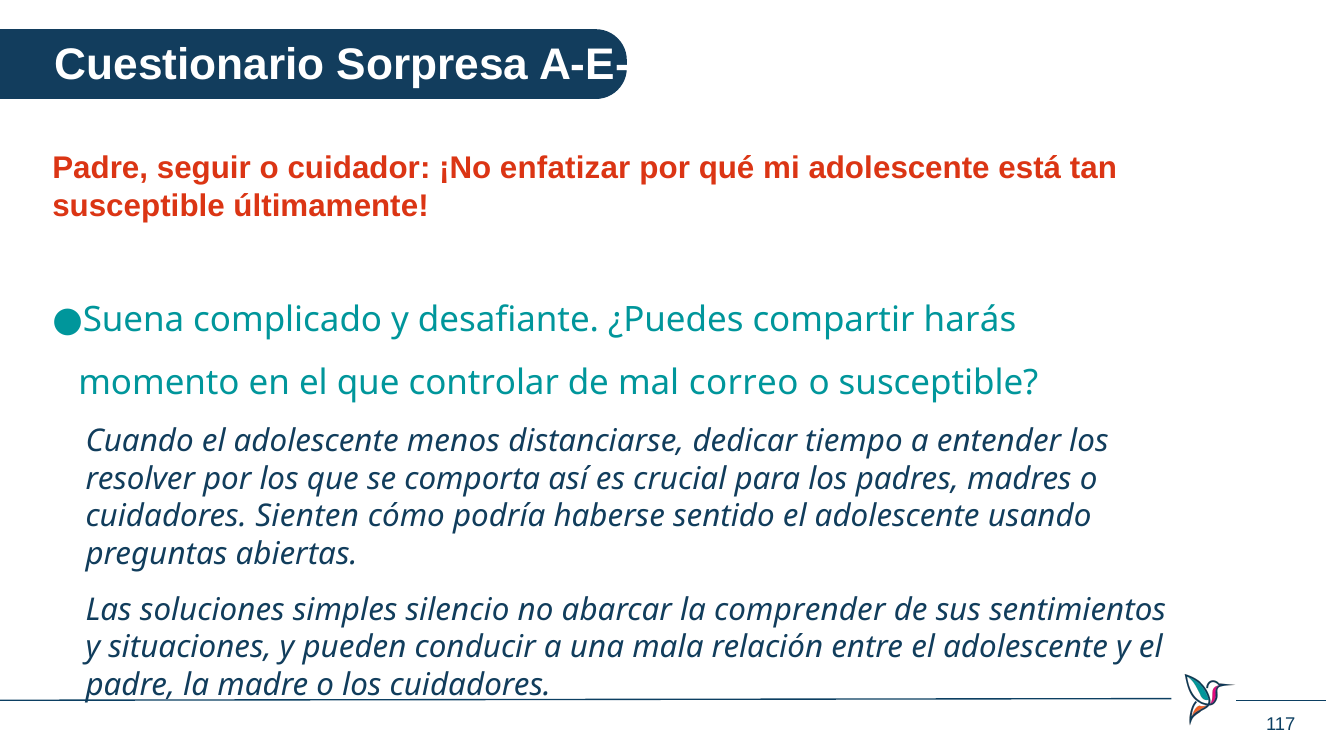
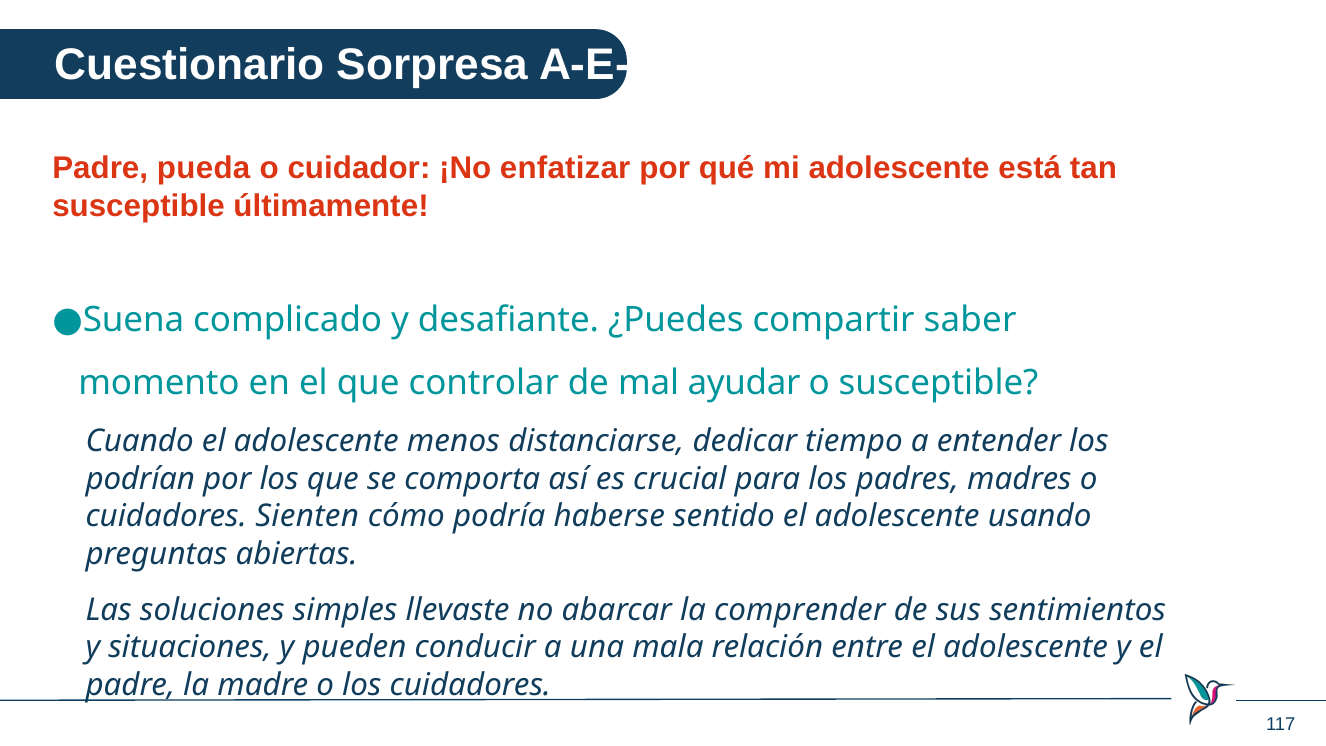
seguir: seguir -> pueda
harás: harás -> saber
correo: correo -> ayudar
resolver: resolver -> podrían
silencio: silencio -> llevaste
